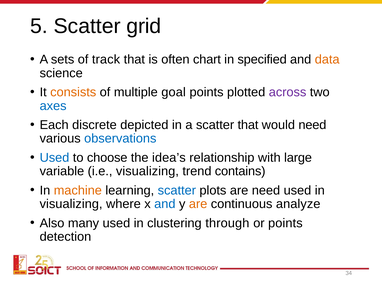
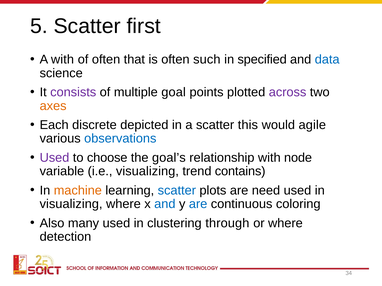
grid: grid -> first
A sets: sets -> with
of track: track -> often
chart: chart -> such
data colour: orange -> blue
consists colour: orange -> purple
axes colour: blue -> orange
scatter that: that -> this
would need: need -> agile
Used at (54, 158) colour: blue -> purple
idea’s: idea’s -> goal’s
large: large -> node
are at (198, 204) colour: orange -> blue
analyze: analyze -> coloring
or points: points -> where
